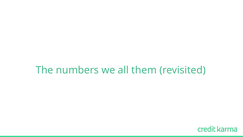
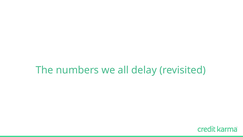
them: them -> delay
